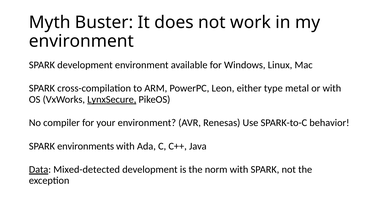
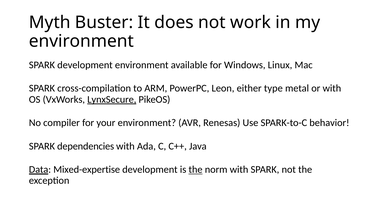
environments: environments -> dependencies
Mixed-detected: Mixed-detected -> Mixed-expertise
the at (196, 170) underline: none -> present
